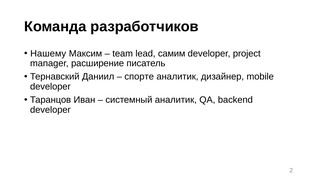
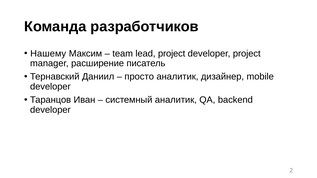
lead самим: самим -> project
спорте: спорте -> просто
